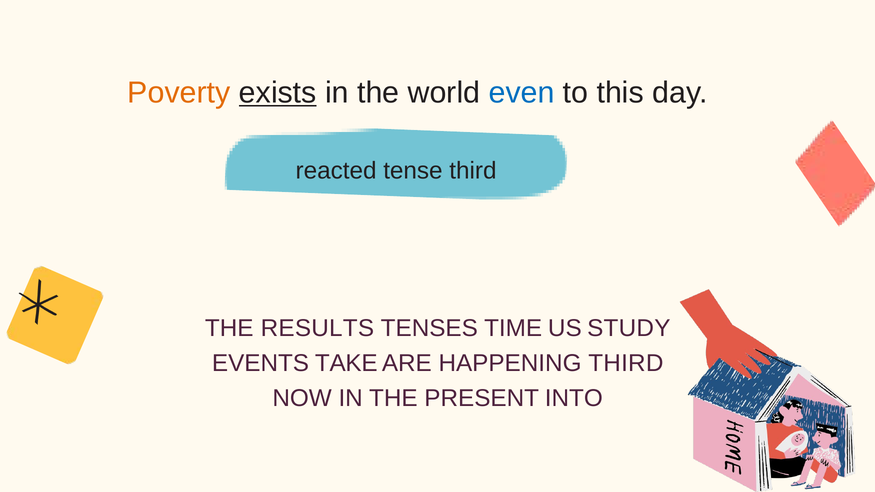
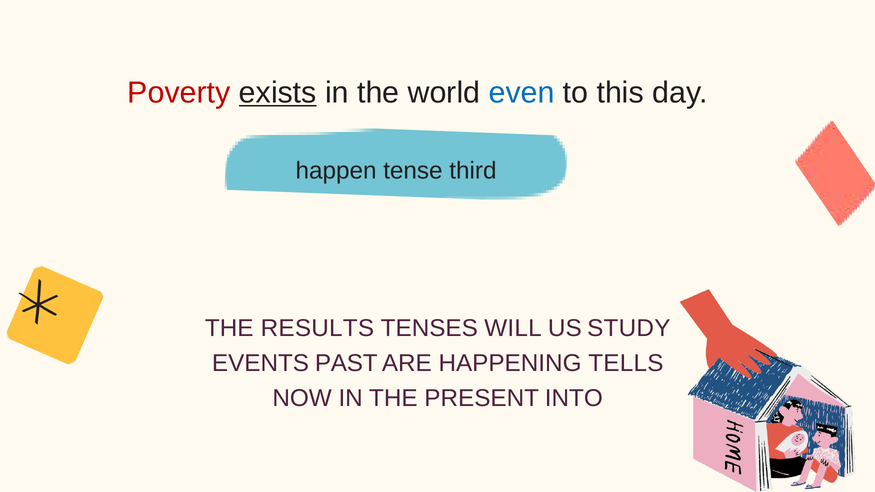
Poverty colour: orange -> red
reacted: reacted -> happen
TIME: TIME -> WILL
TAKE: TAKE -> PAST
HAPPENING THIRD: THIRD -> TELLS
